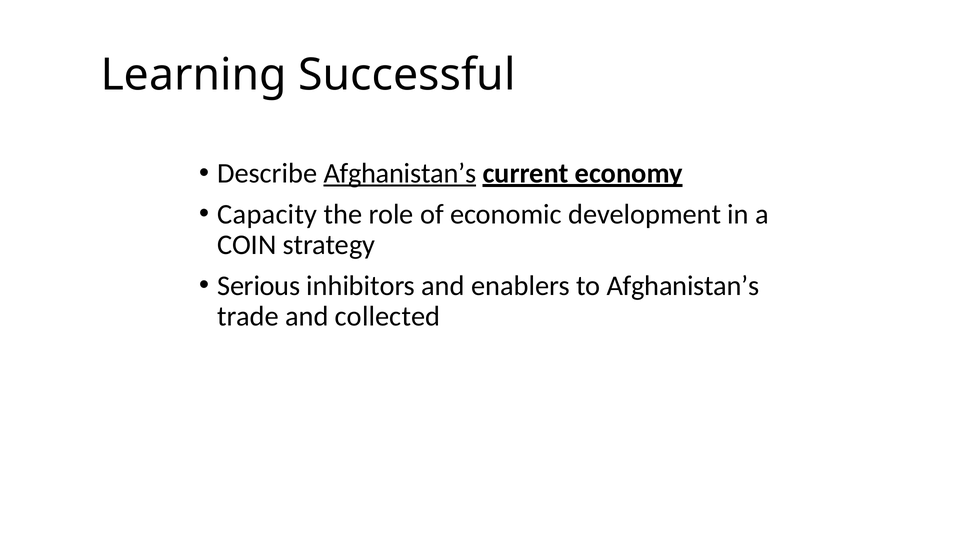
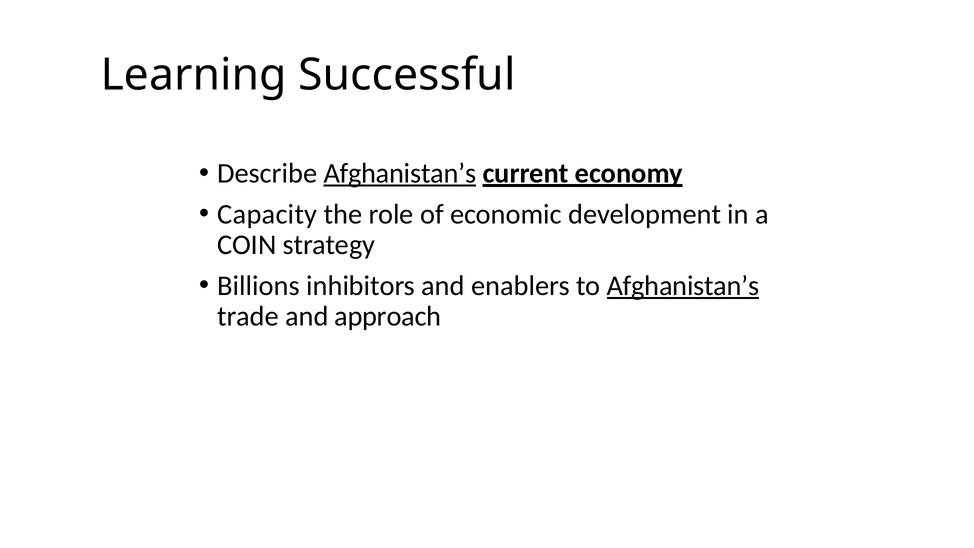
Serious: Serious -> Billions
Afghanistan’s at (683, 286) underline: none -> present
collected: collected -> approach
